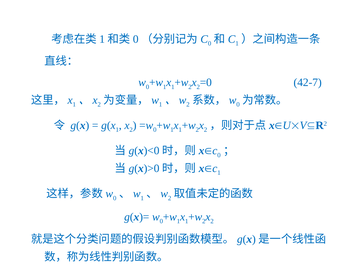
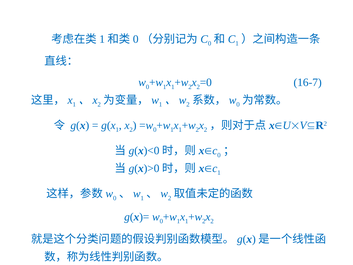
42-7: 42-7 -> 16-7
